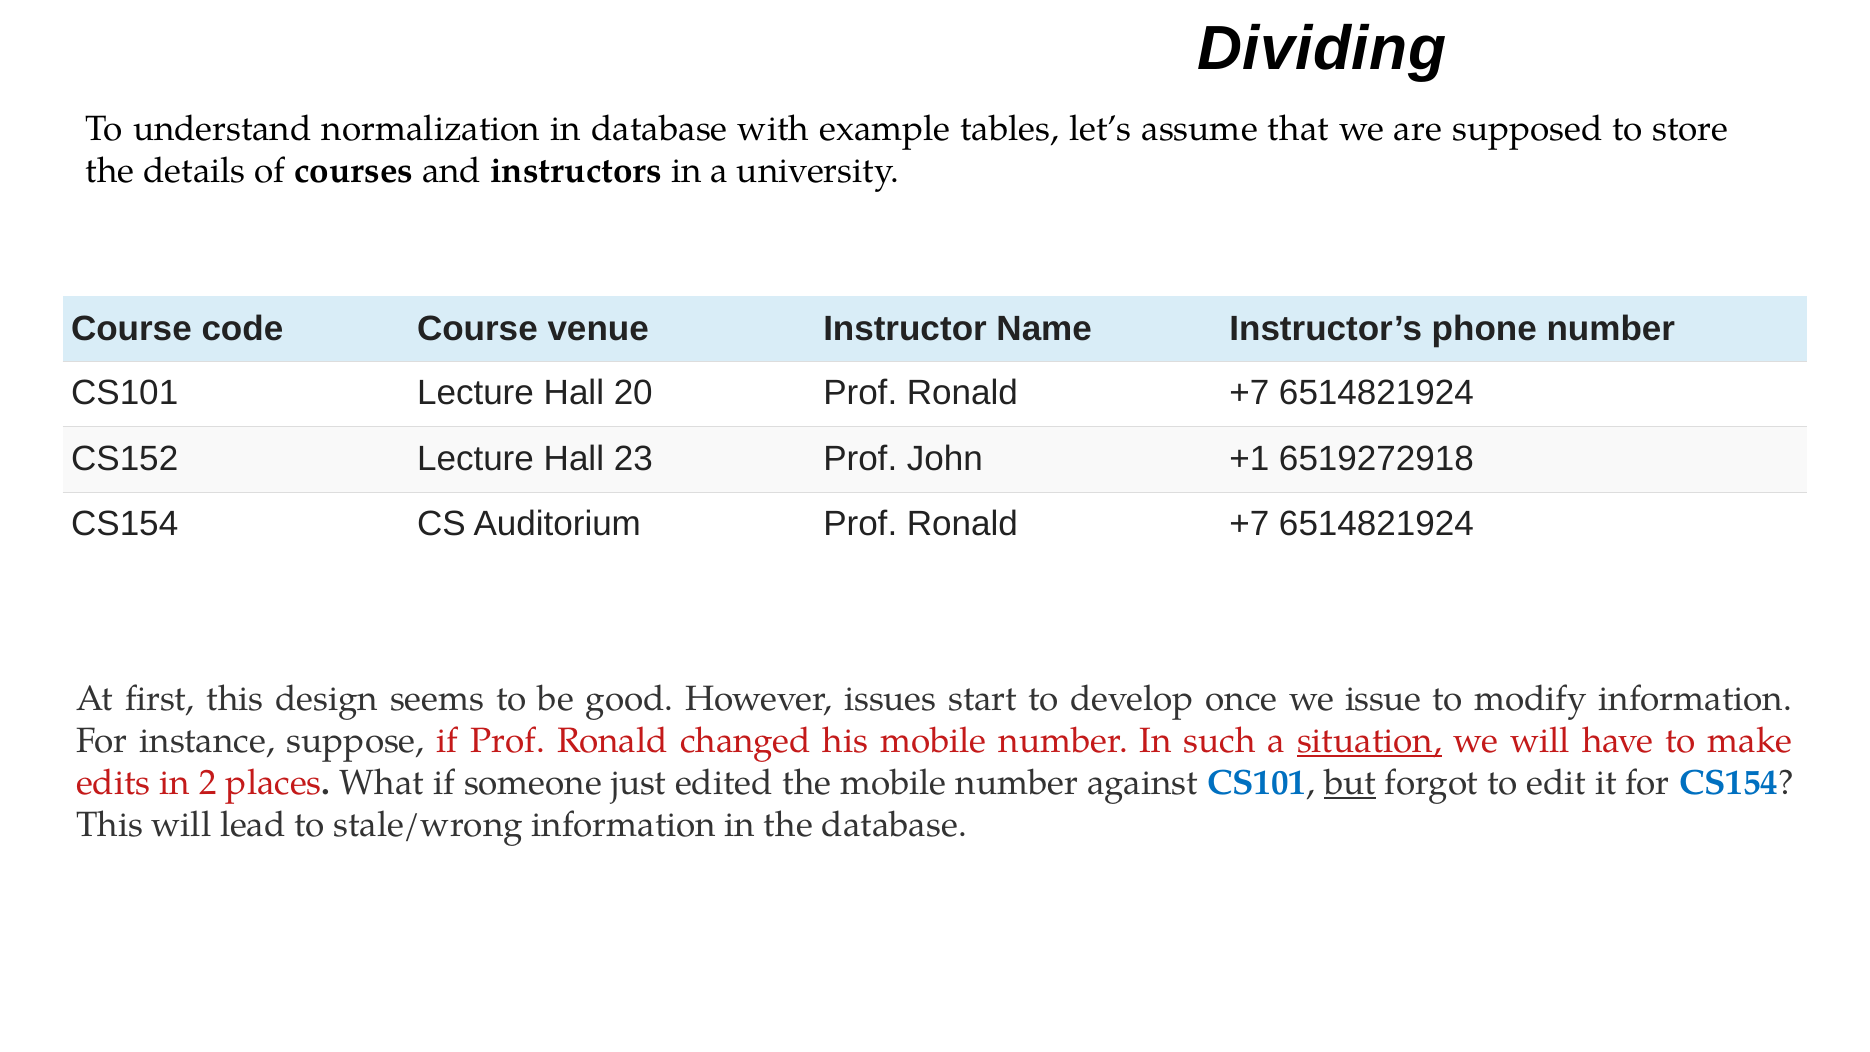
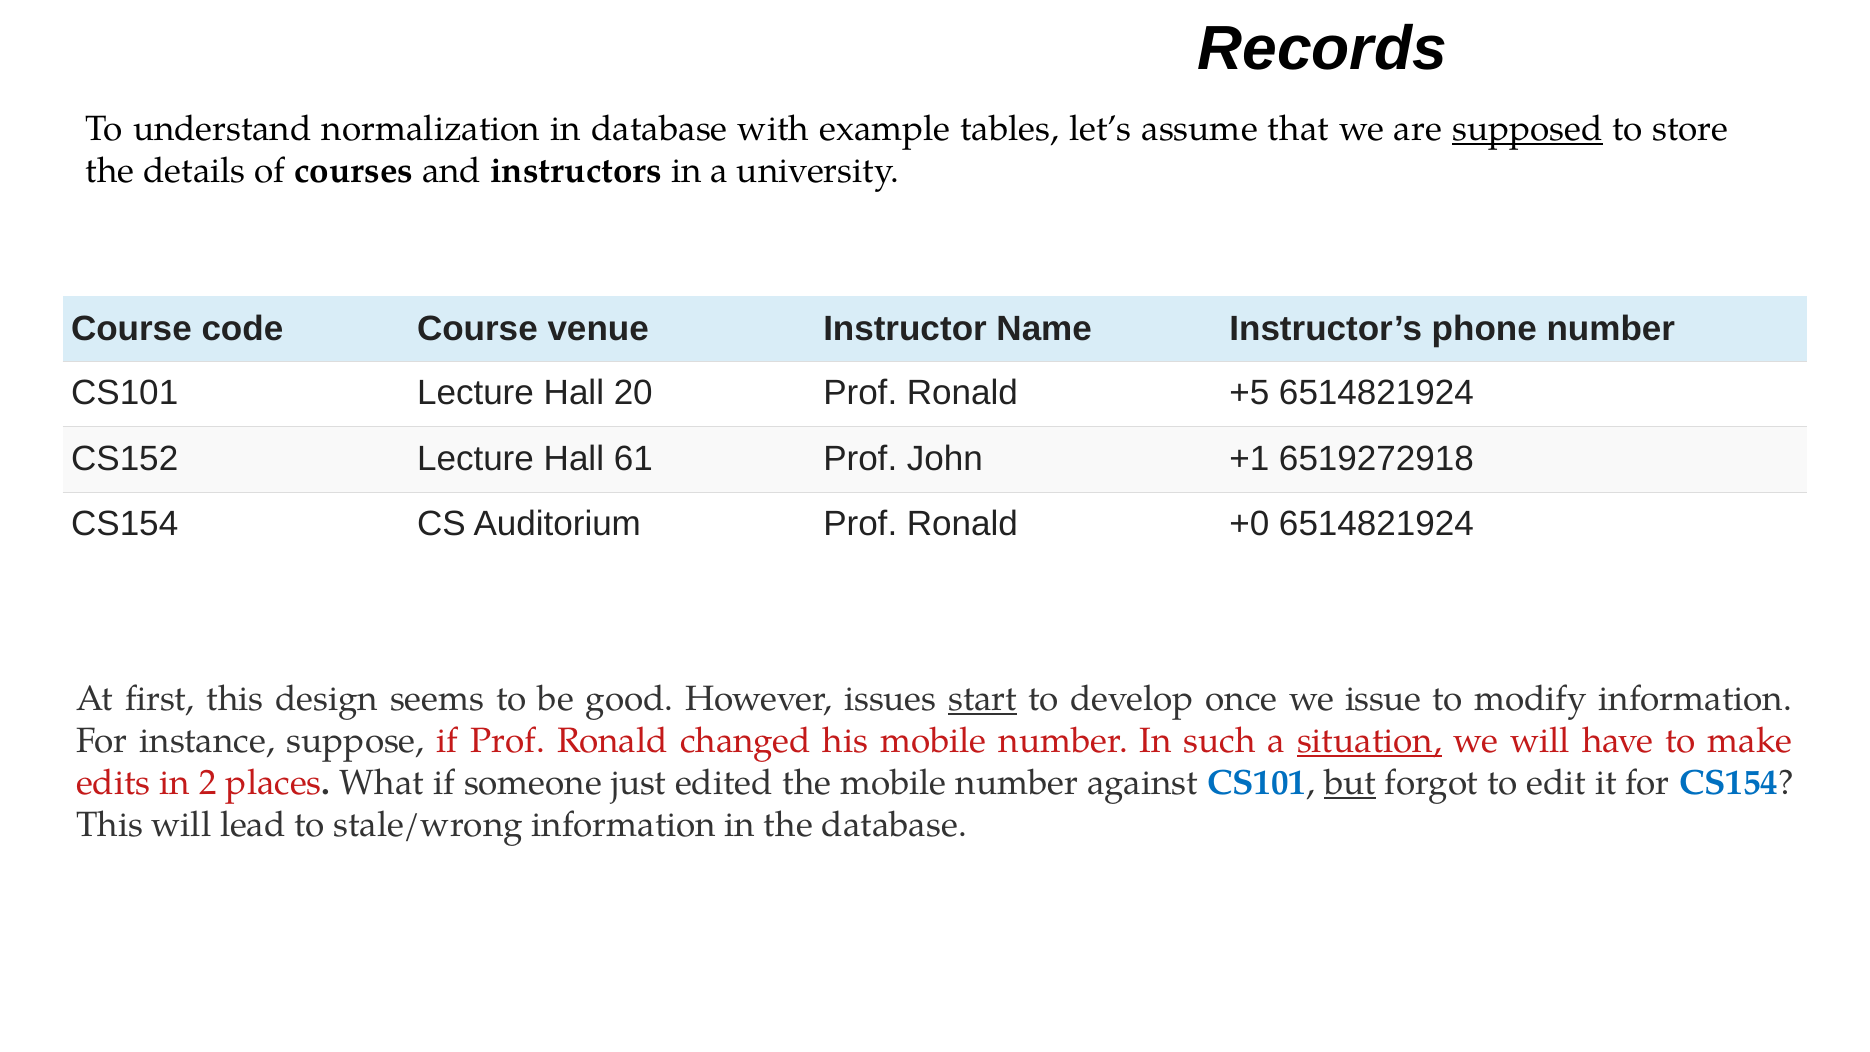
Dividing: Dividing -> Records
supposed underline: none -> present
20 Prof Ronald +7: +7 -> +5
23: 23 -> 61
Auditorium Prof Ronald +7: +7 -> +0
start underline: none -> present
